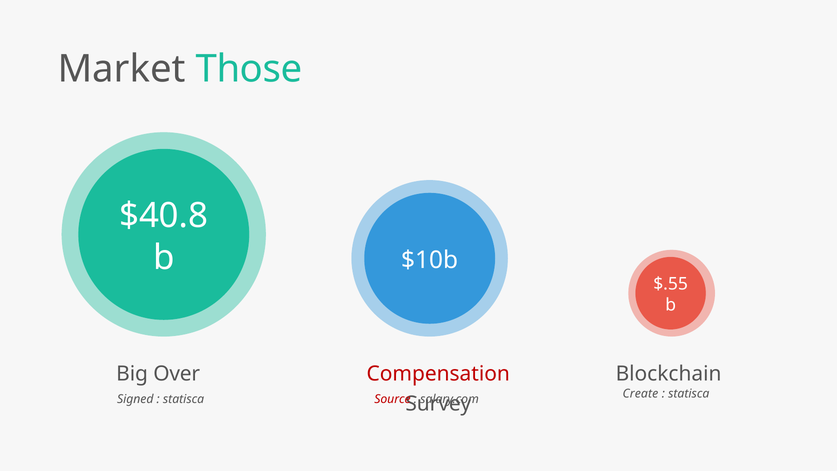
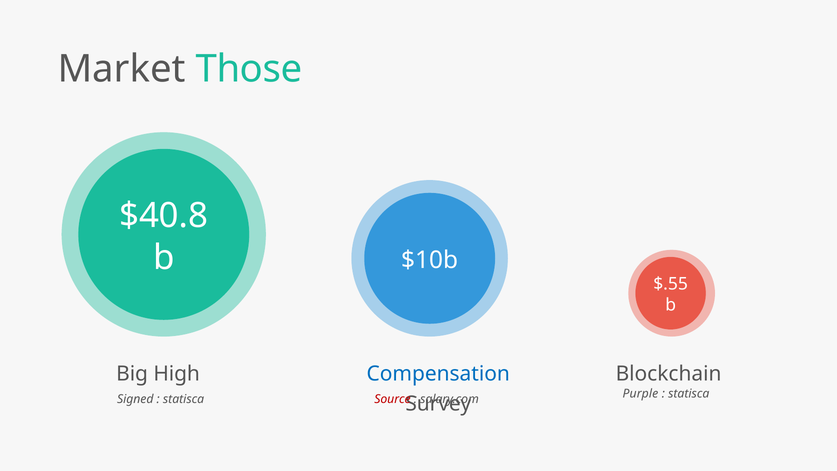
Over: Over -> High
Compensation colour: red -> blue
Create: Create -> Purple
